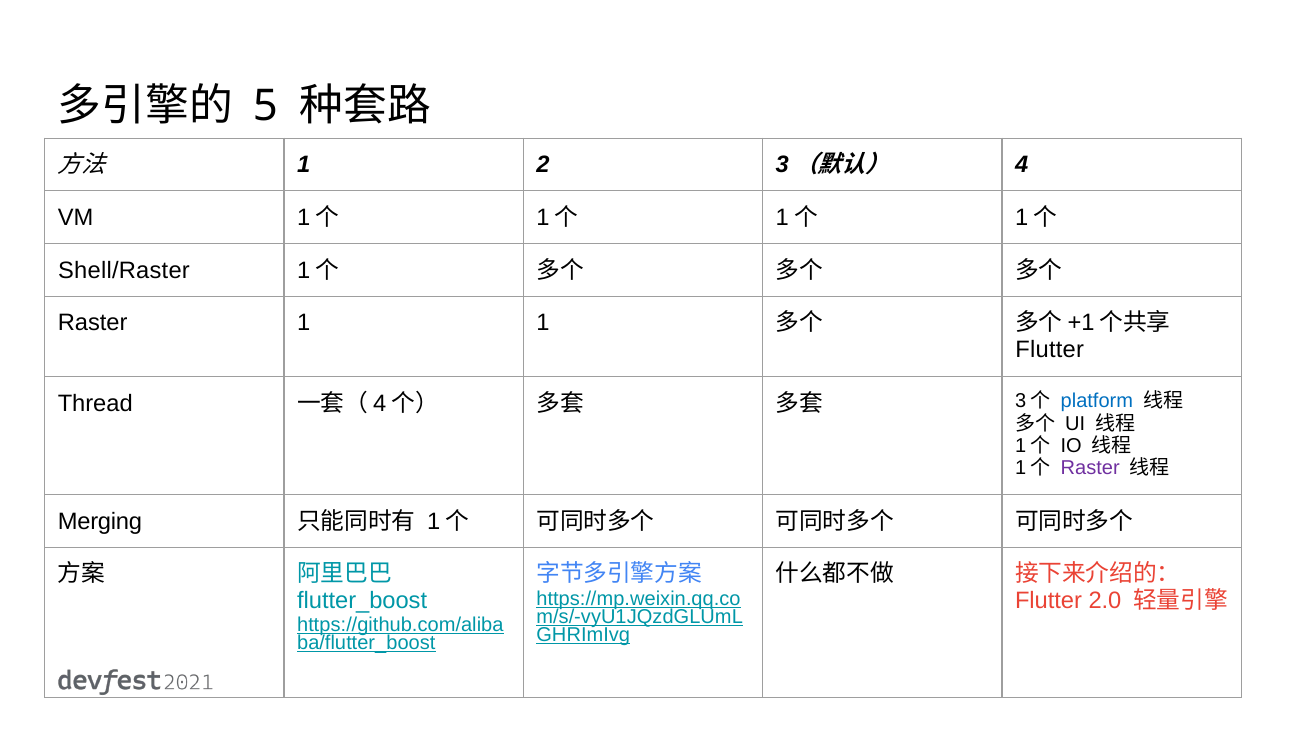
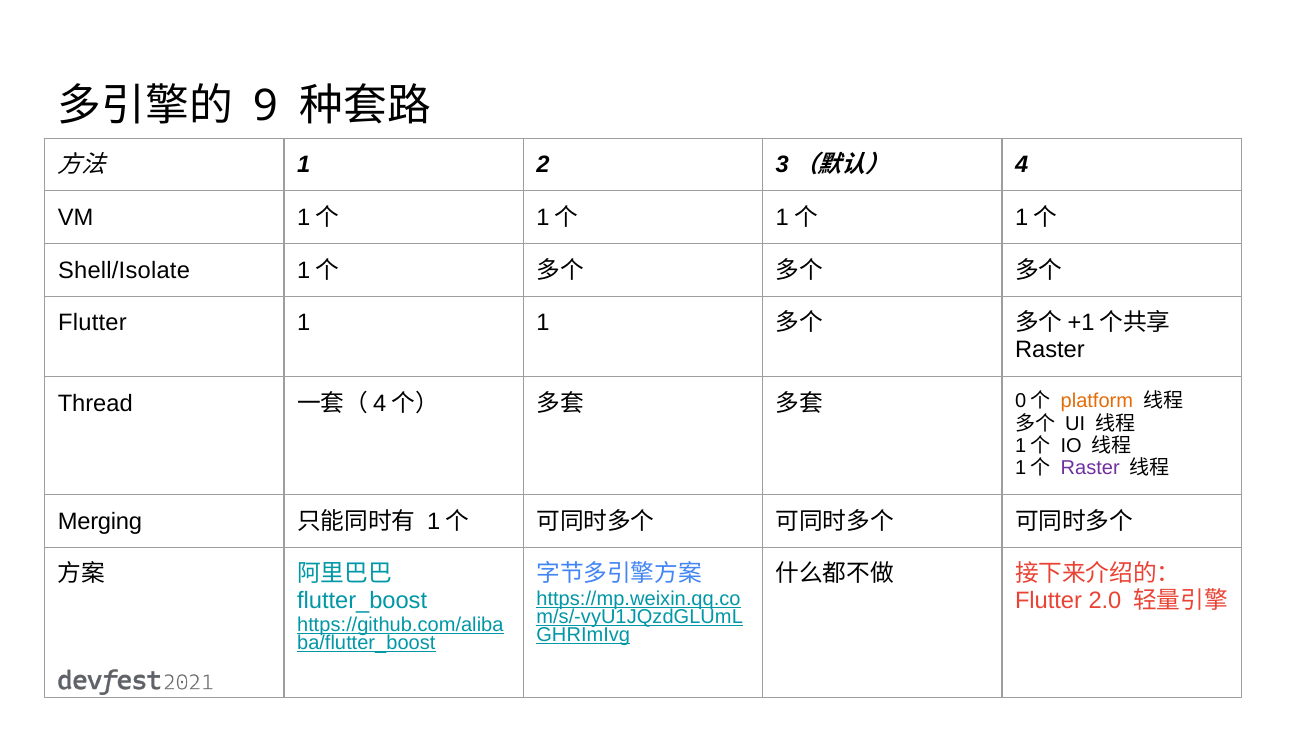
5: 5 -> 9
Shell/Raster: Shell/Raster -> Shell/Isolate
Raster at (93, 323): Raster -> Flutter
Flutter at (1050, 350): Flutter -> Raster
3: 3 -> 0
platform colour: blue -> orange
